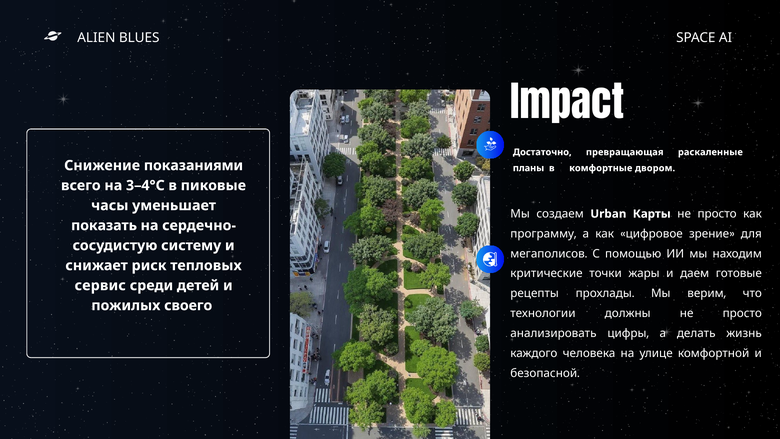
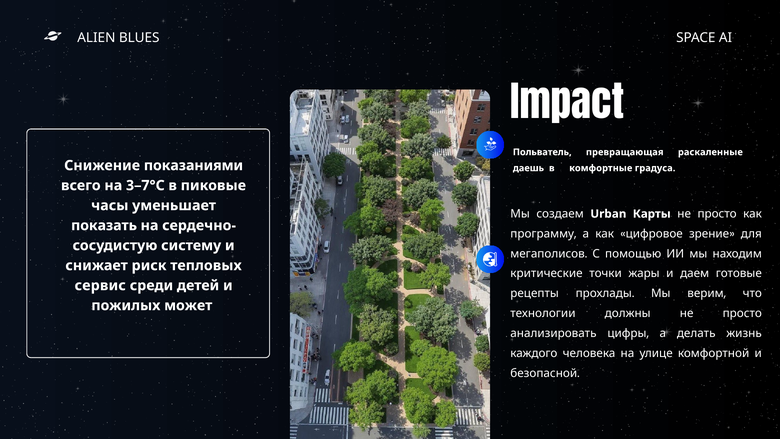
Достаточно: Достаточно -> Польватель
планы: планы -> даешь
двором: двором -> градуса
3–4°C: 3–4°C -> 3–7°C
своего: своего -> может
